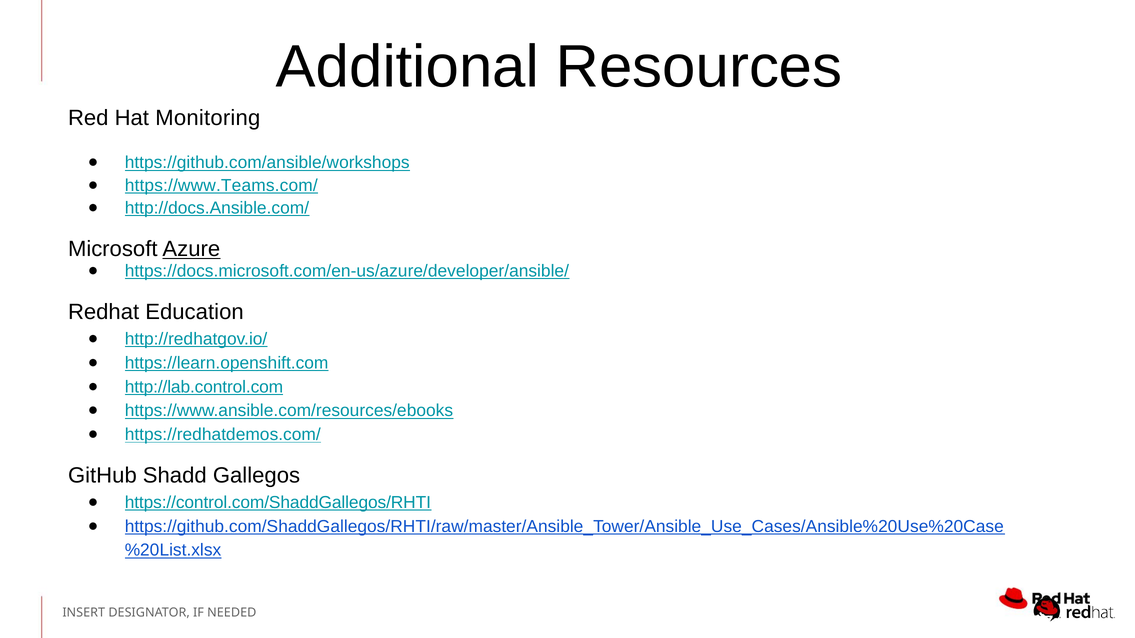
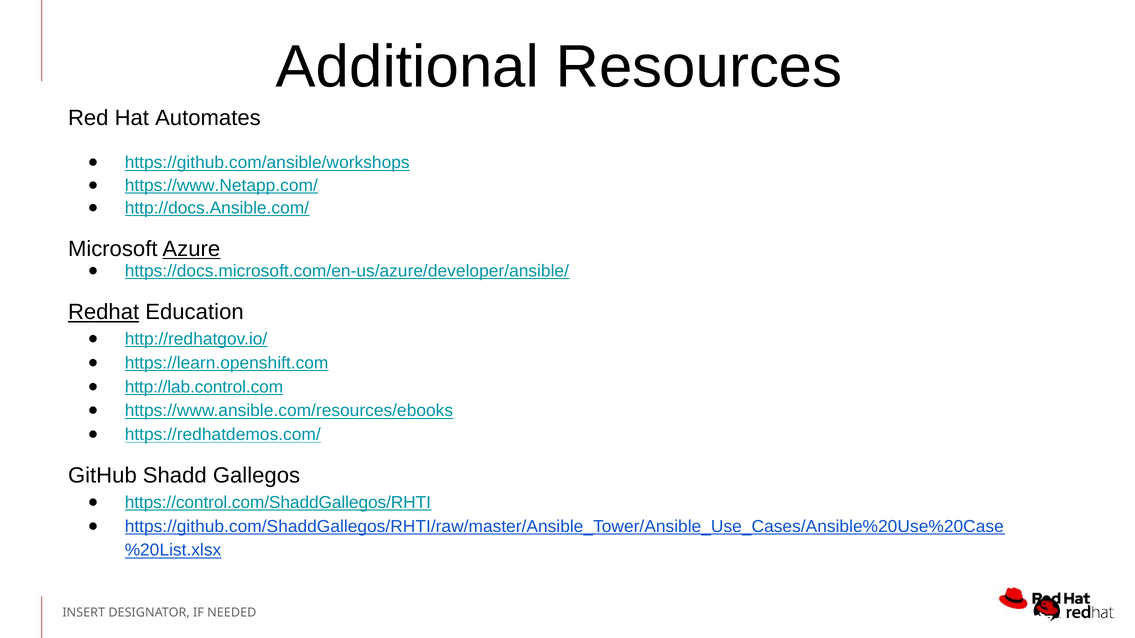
Monitoring: Monitoring -> Automates
https://www.Teams.com/: https://www.Teams.com/ -> https://www.Netapp.com/
Redhat underline: none -> present
